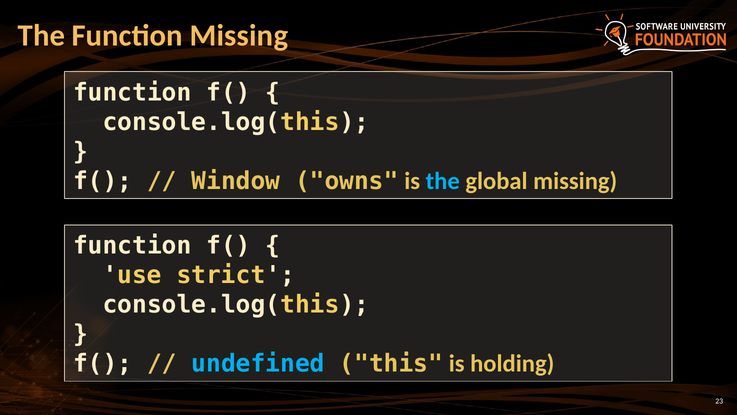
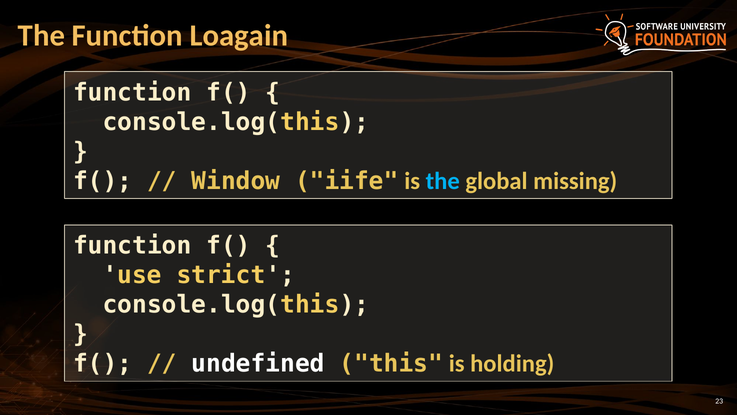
Function Missing: Missing -> Loagain
owns: owns -> iife
undefined colour: light blue -> white
